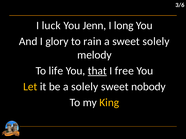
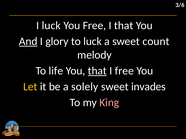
You Jenn: Jenn -> Free
I long: long -> that
And underline: none -> present
to rain: rain -> luck
sweet solely: solely -> count
nobody: nobody -> invades
King colour: yellow -> pink
